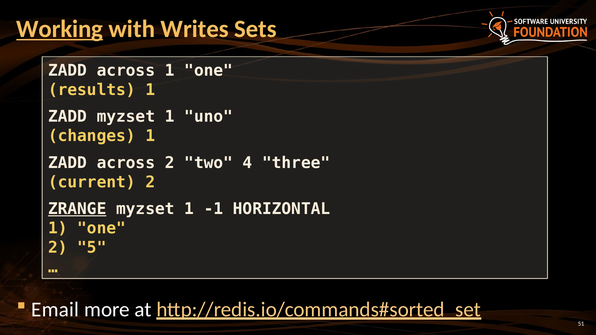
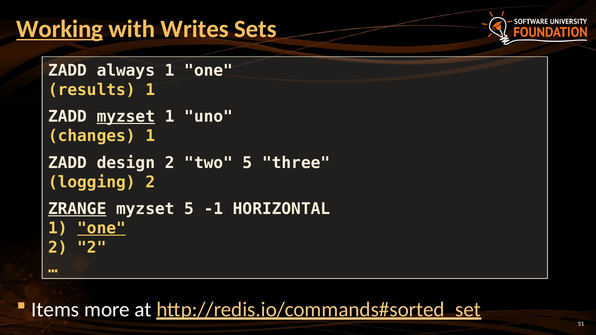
across at (126, 70): across -> always
myzset at (126, 117) underline: none -> present
across at (126, 163): across -> design
two 4: 4 -> 5
current: current -> logging
1 at (189, 209): 1 -> 5
one at (102, 228) underline: none -> present
2 5: 5 -> 2
Email: Email -> Items
